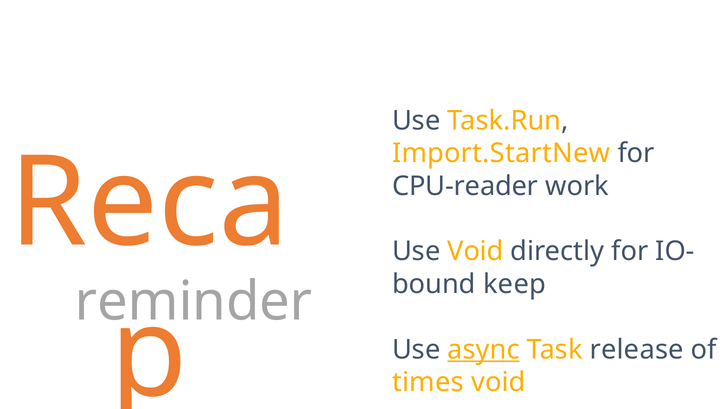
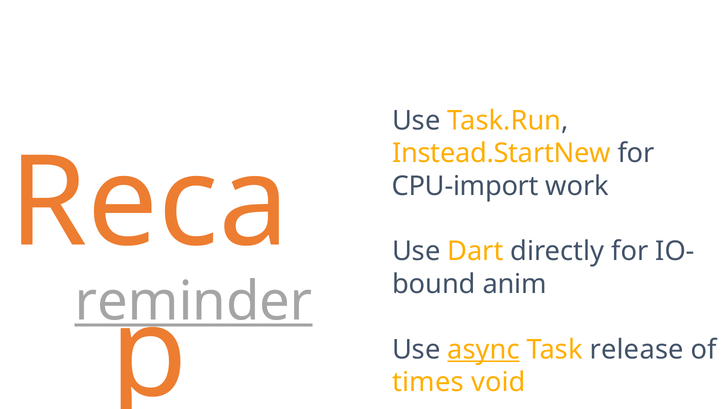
Import.StartNew: Import.StartNew -> Instead.StartNew
CPU-reader: CPU-reader -> CPU-import
Use Void: Void -> Dart
keep: keep -> anim
reminder underline: none -> present
